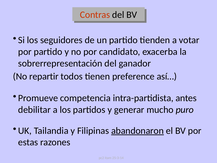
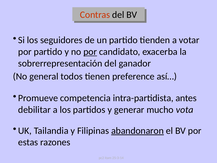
por at (90, 52) underline: none -> present
repartir: repartir -> general
puro: puro -> vota
